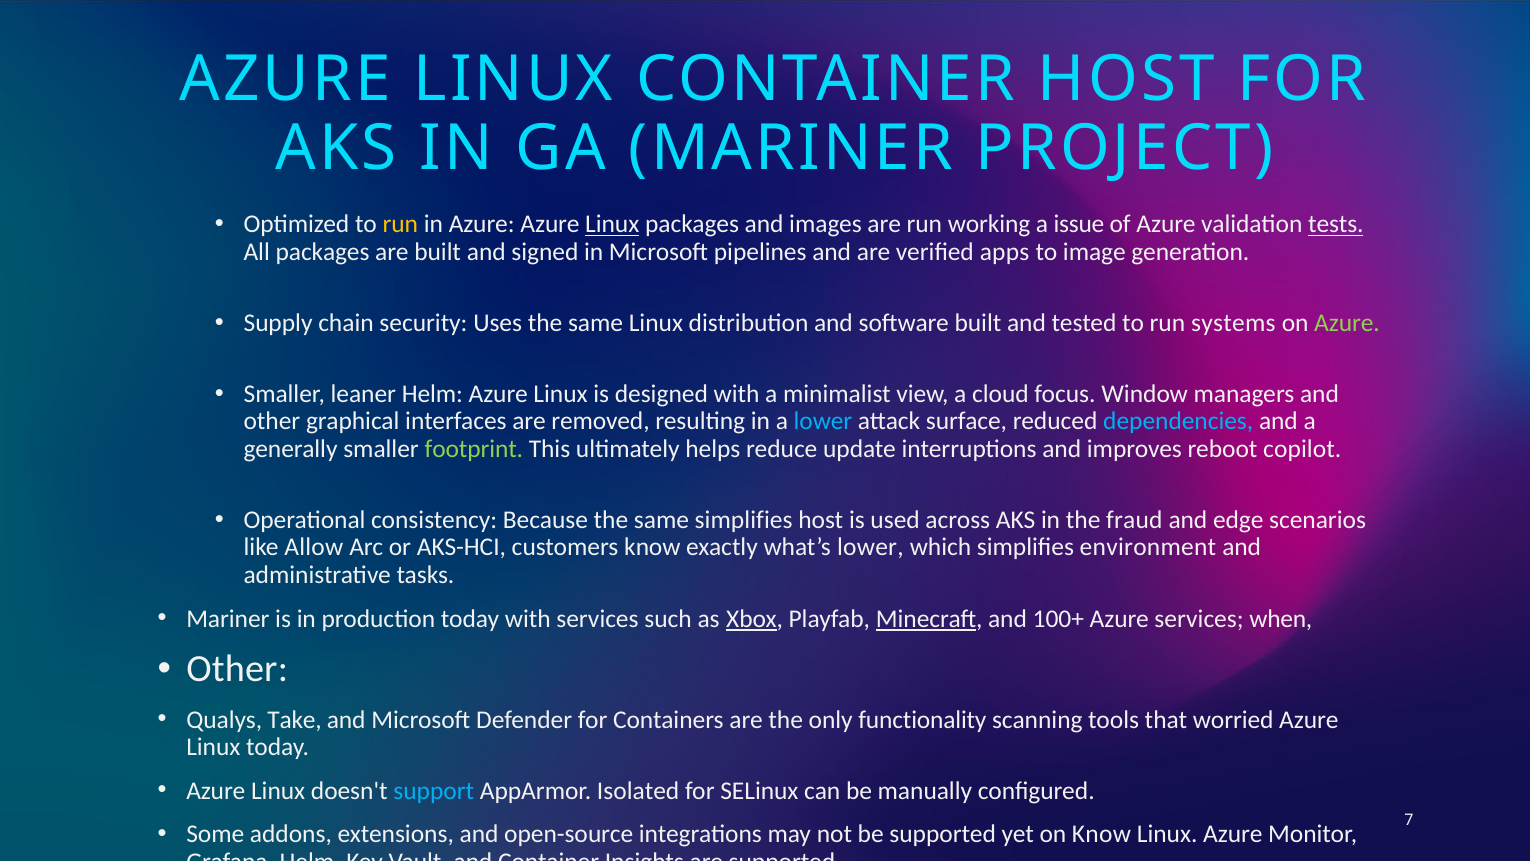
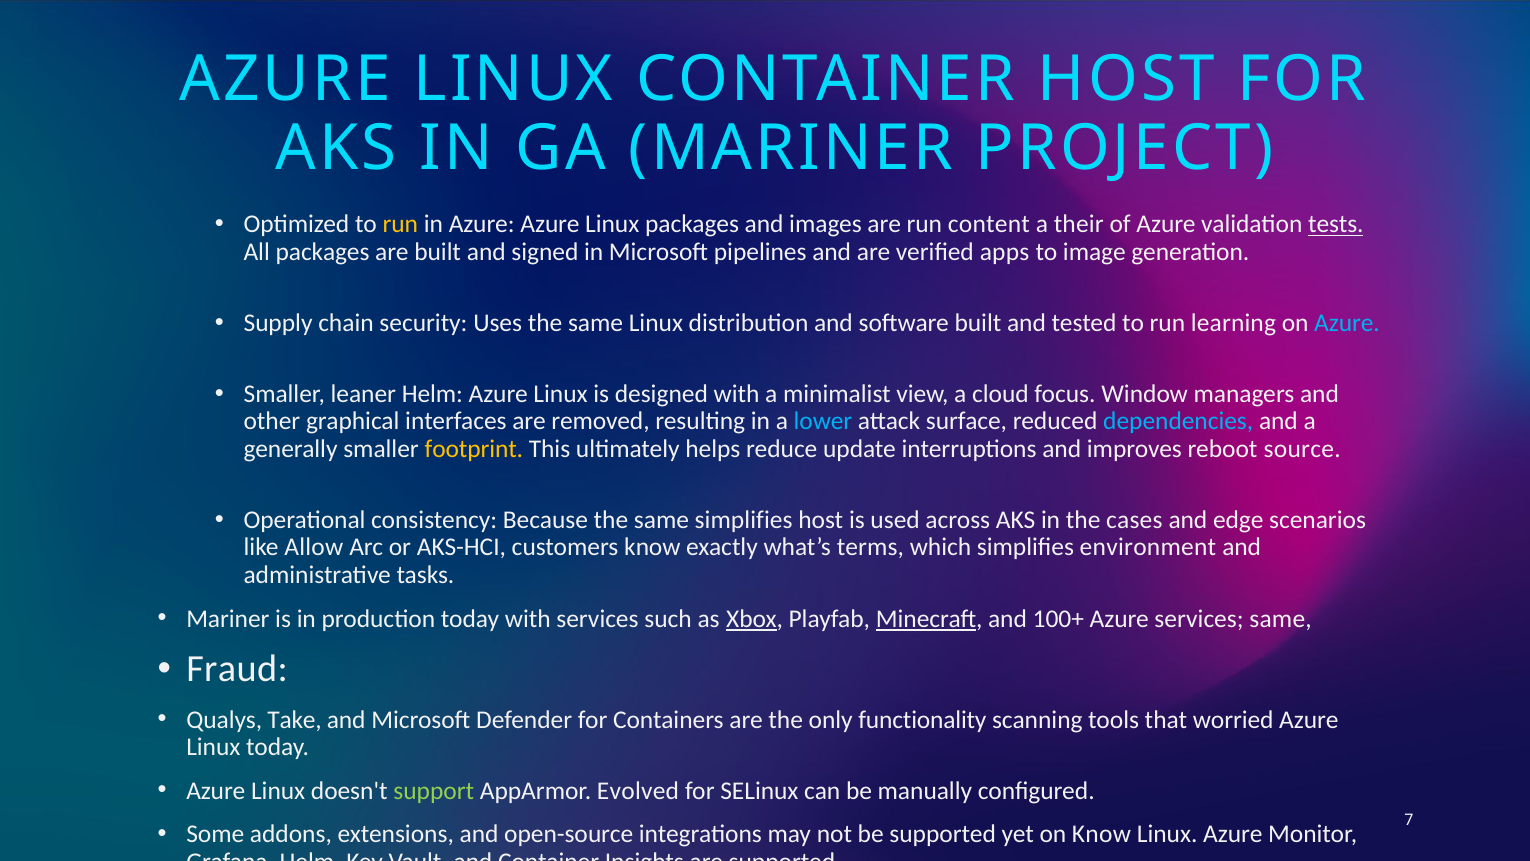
Linux at (612, 224) underline: present -> none
working: working -> content
issue: issue -> their
systems: systems -> learning
Azure at (1347, 323) colour: light green -> light blue
footprint colour: light green -> yellow
reboot copilot: copilot -> source
fraud: fraud -> cases
what’s lower: lower -> terms
services when: when -> same
Other at (237, 669): Other -> Fraud
support colour: light blue -> light green
Isolated: Isolated -> Evolved
